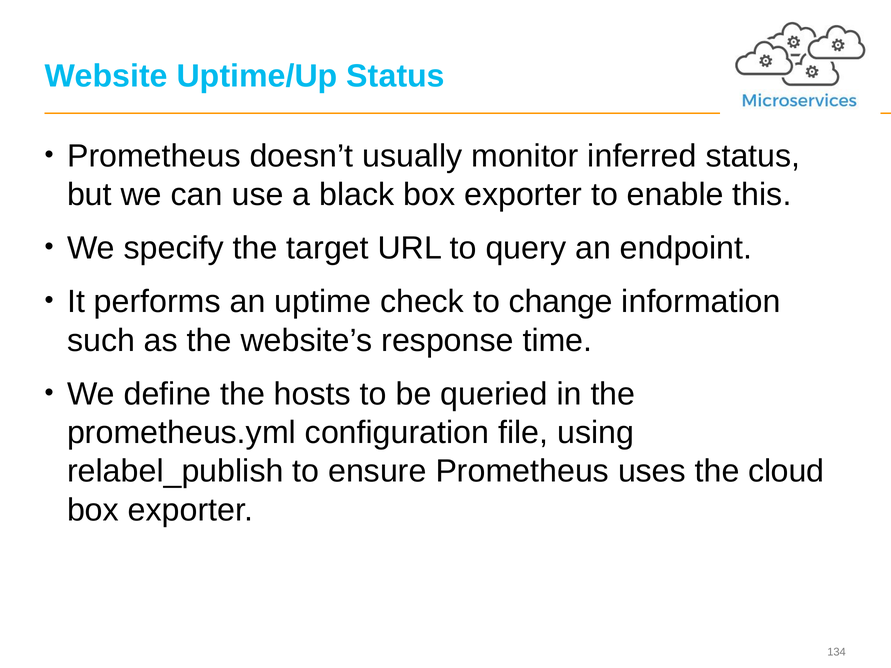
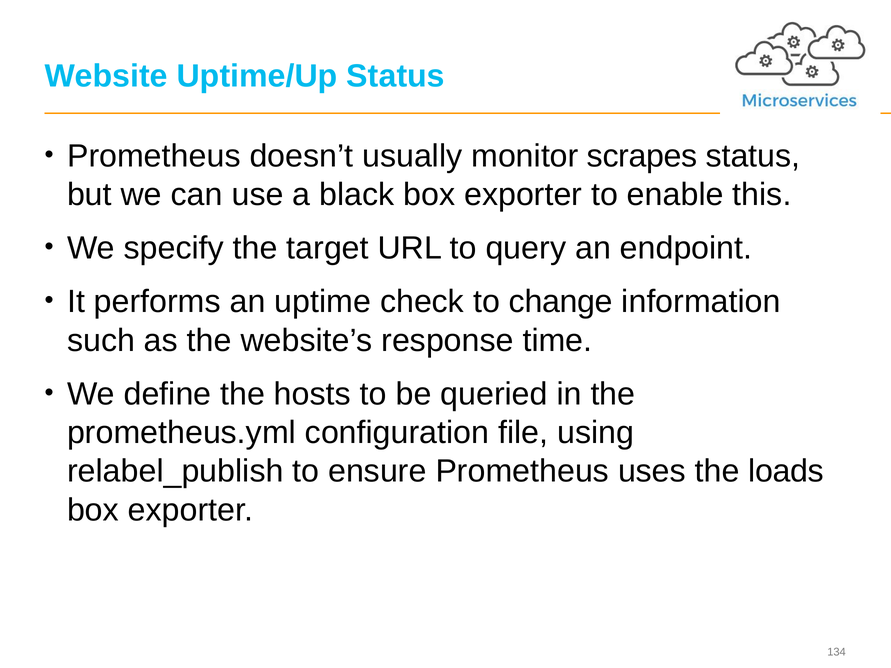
inferred: inferred -> scrapes
cloud: cloud -> loads
